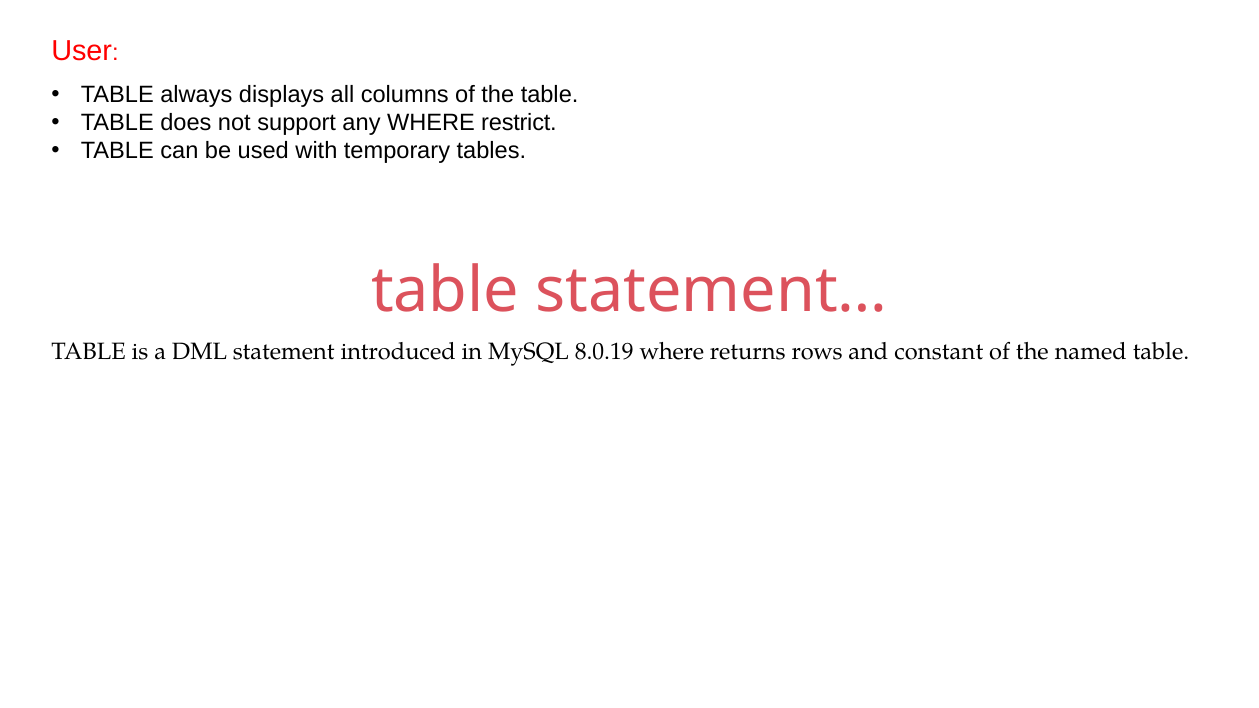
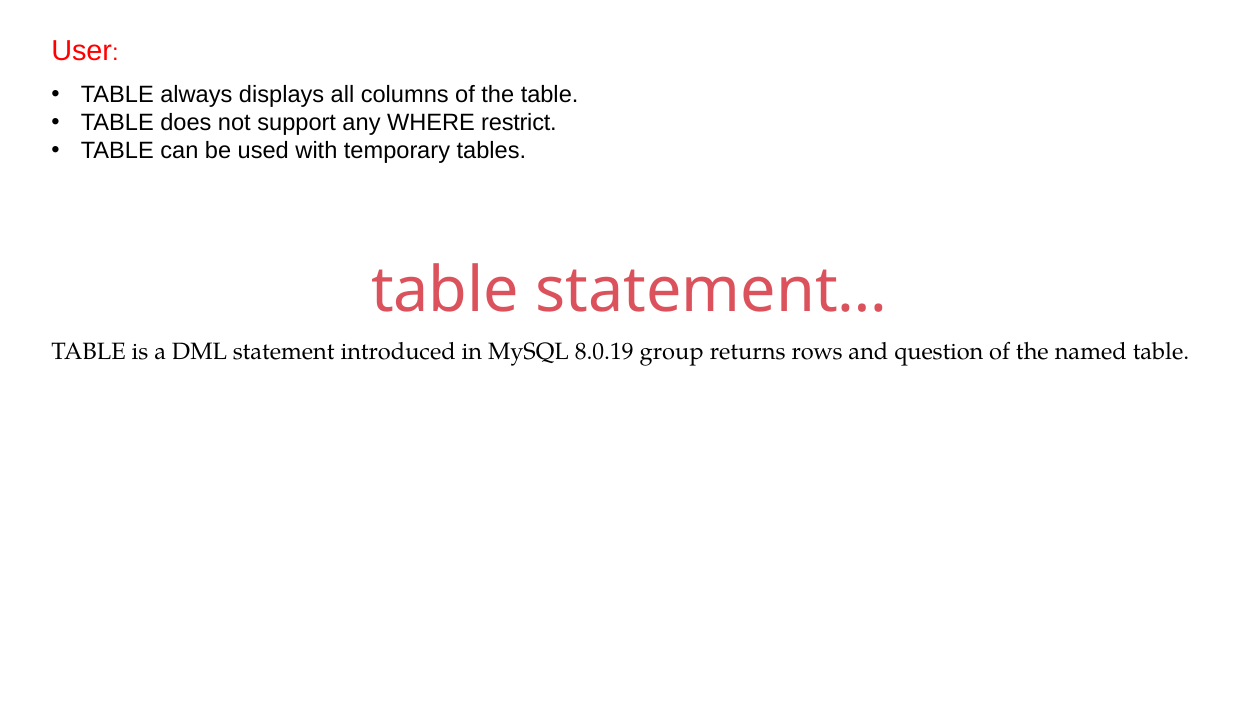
8.0.19 where: where -> group
constant: constant -> question
